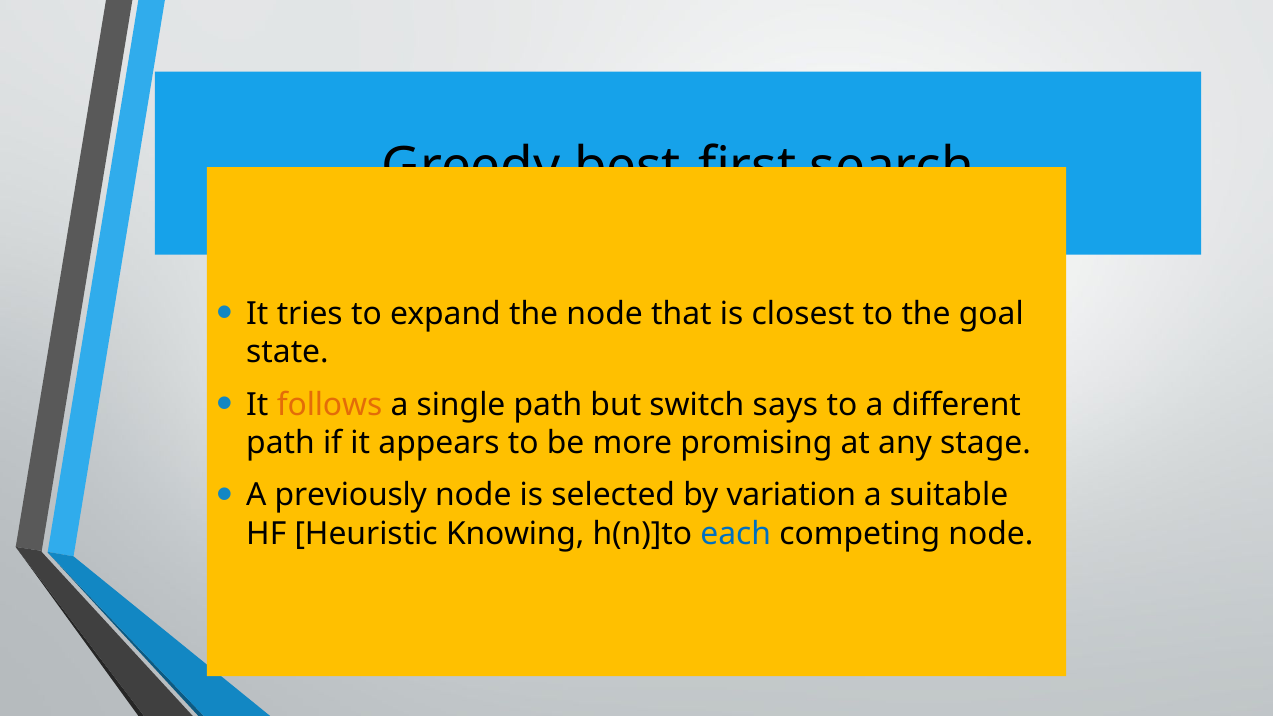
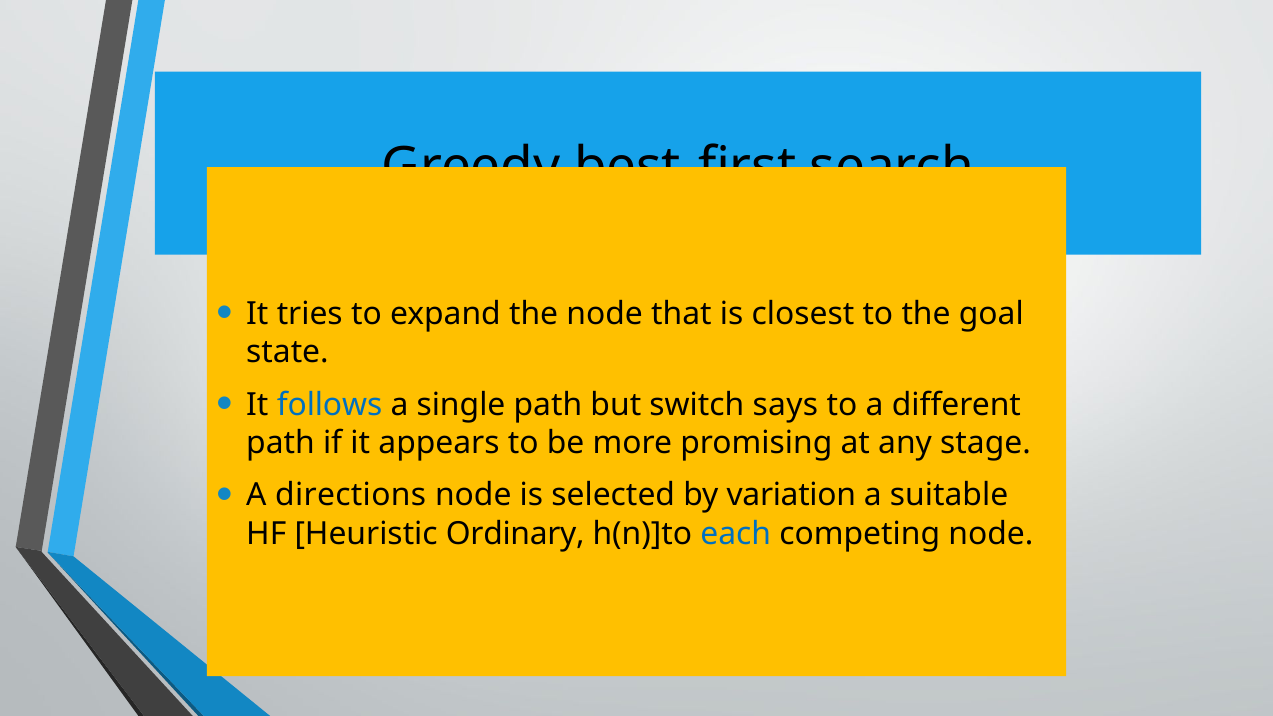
follows colour: orange -> blue
previously: previously -> directions
Knowing: Knowing -> Ordinary
